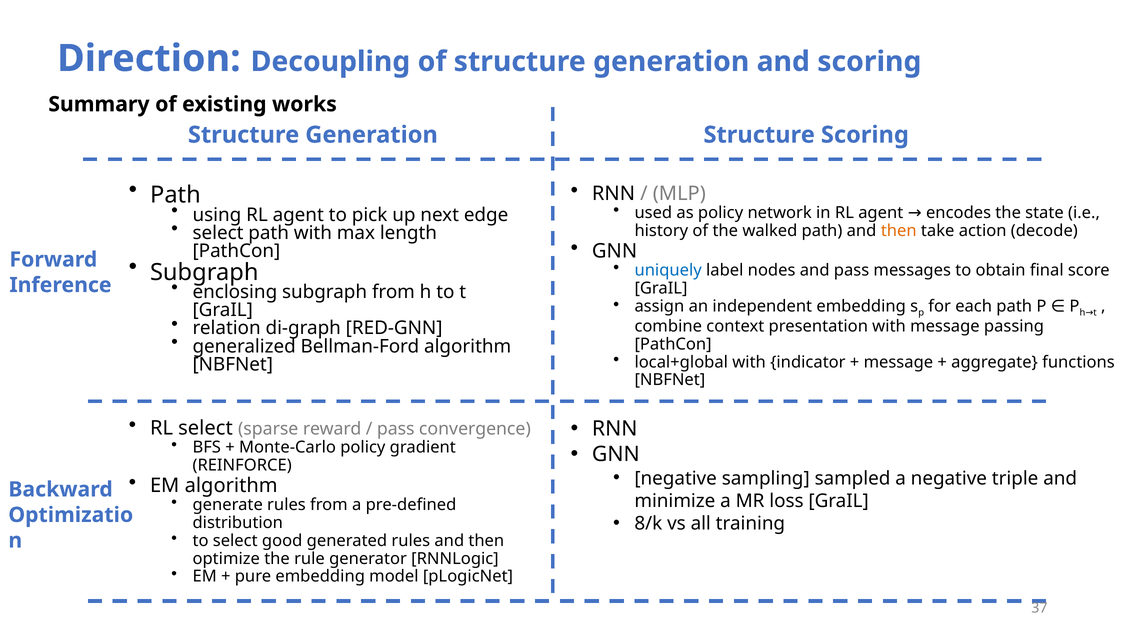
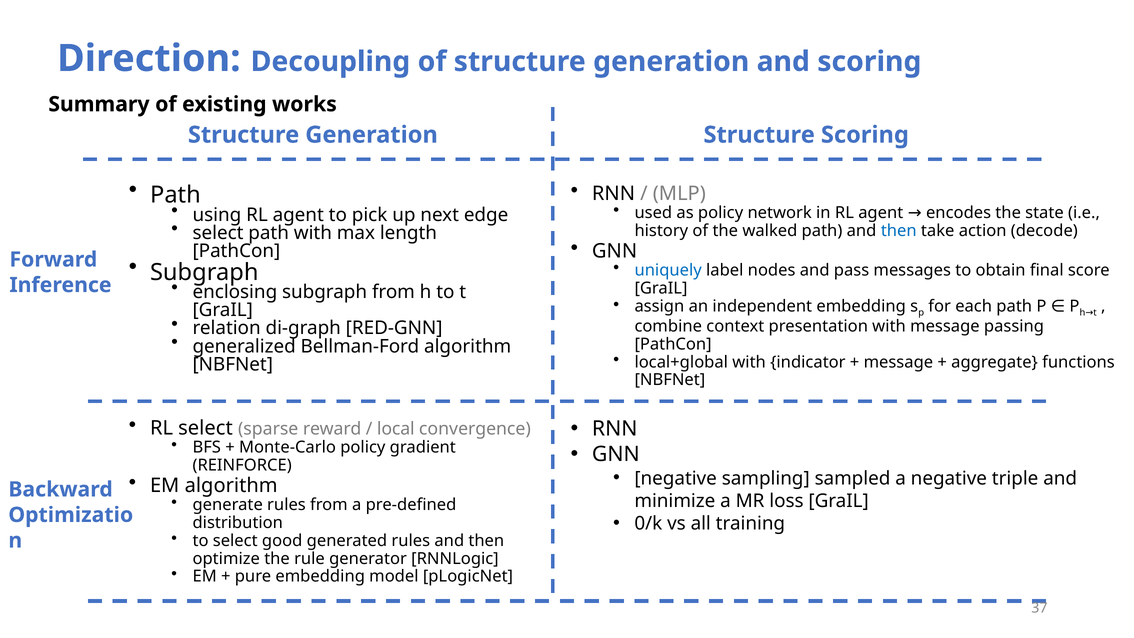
then at (899, 231) colour: orange -> blue
pass at (396, 429): pass -> local
8/k: 8/k -> 0/k
